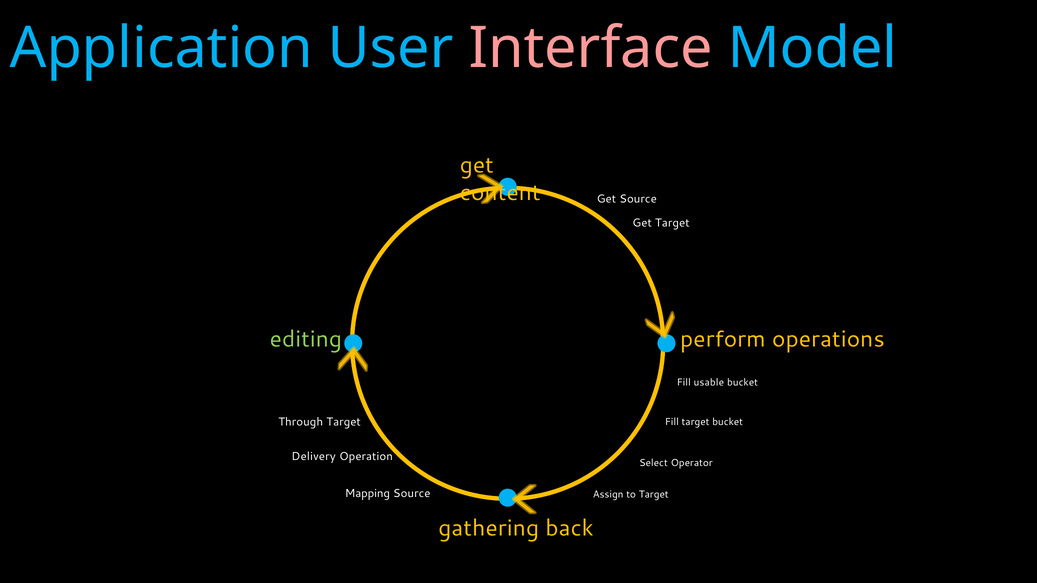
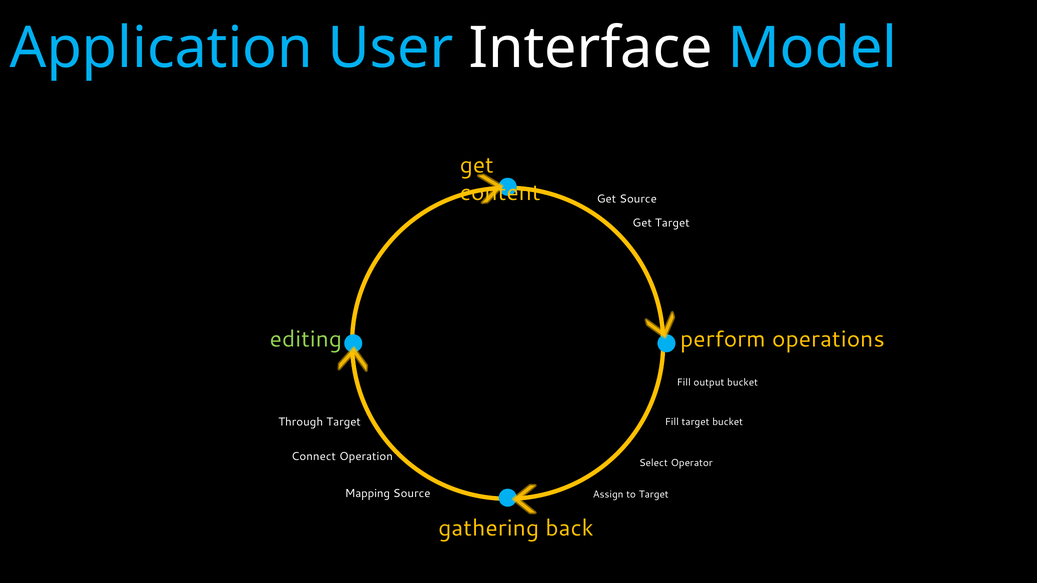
Interface colour: pink -> white
usable: usable -> output
Delivery: Delivery -> Connect
